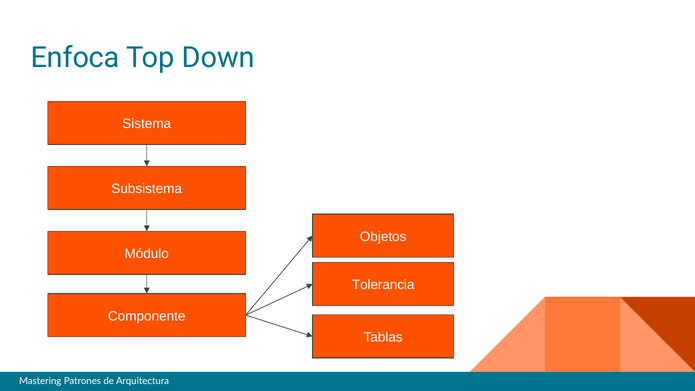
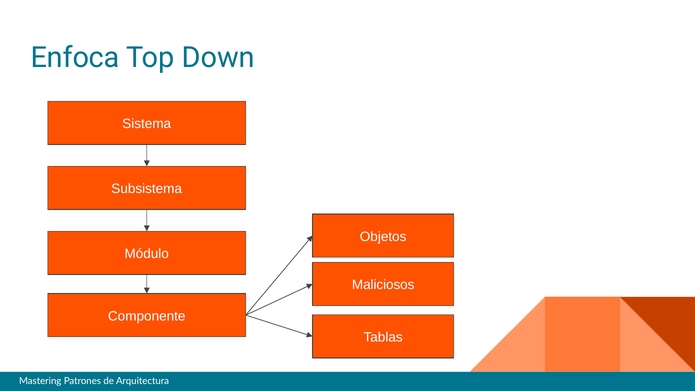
Tolerancia: Tolerancia -> Maliciosos
